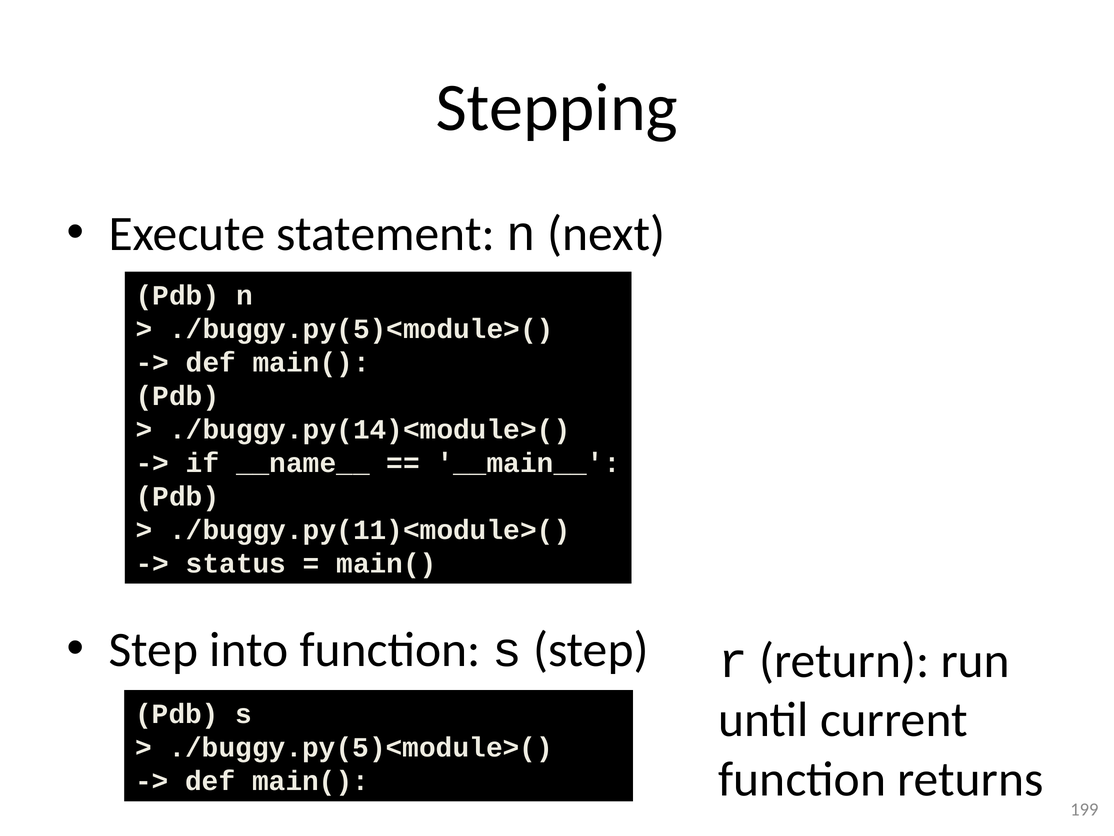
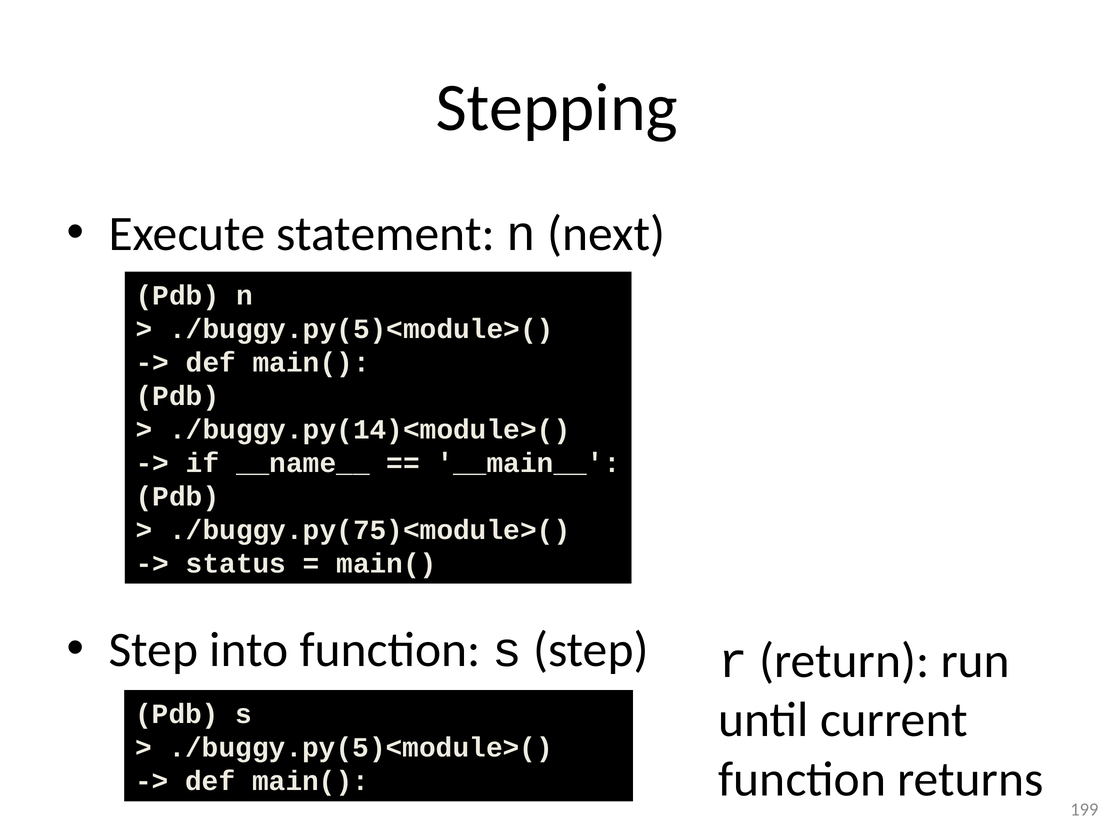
./buggy.py(11)<module>(: ./buggy.py(11)<module>( -> ./buggy.py(75)<module>(
